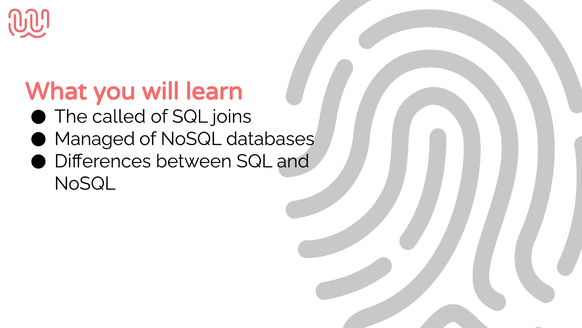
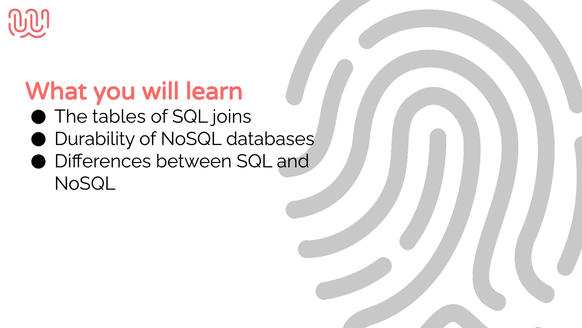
called: called -> tables
Managed: Managed -> Durability
